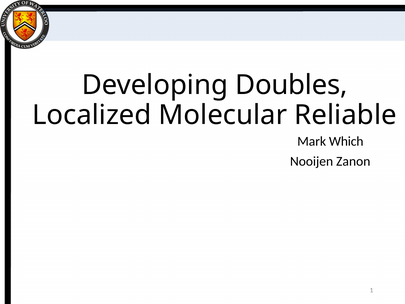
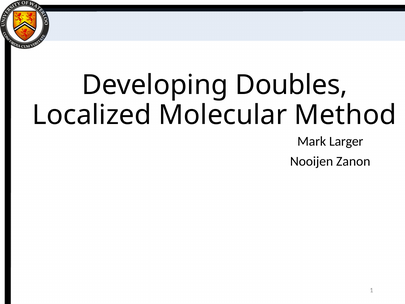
Reliable: Reliable -> Method
Which: Which -> Larger
